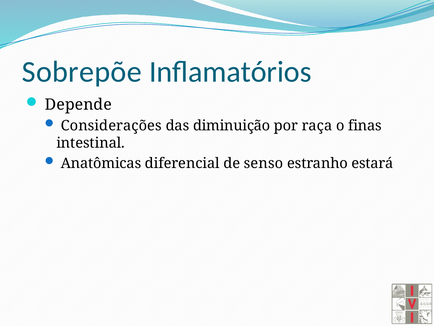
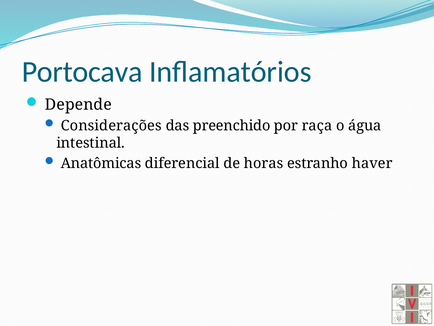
Sobrepõe: Sobrepõe -> Portocava
diminuição: diminuição -> preenchido
finas: finas -> água
senso: senso -> horas
estará: estará -> haver
